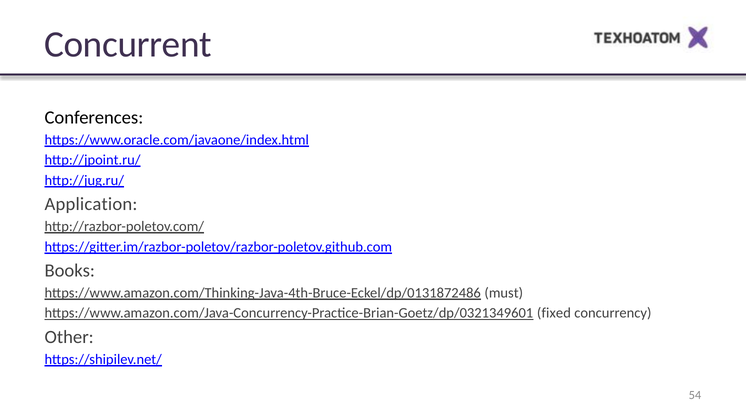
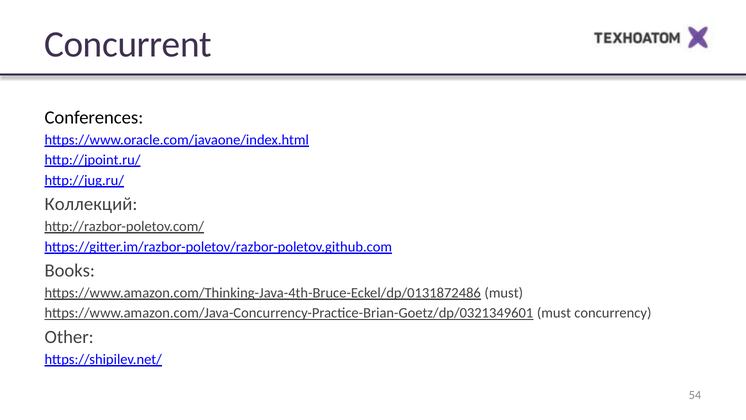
Application: Application -> Коллекций
https://www.amazon.com/Java-Concurrency-Practice-Brian-Goetz/dp/0321349601 fixed: fixed -> must
